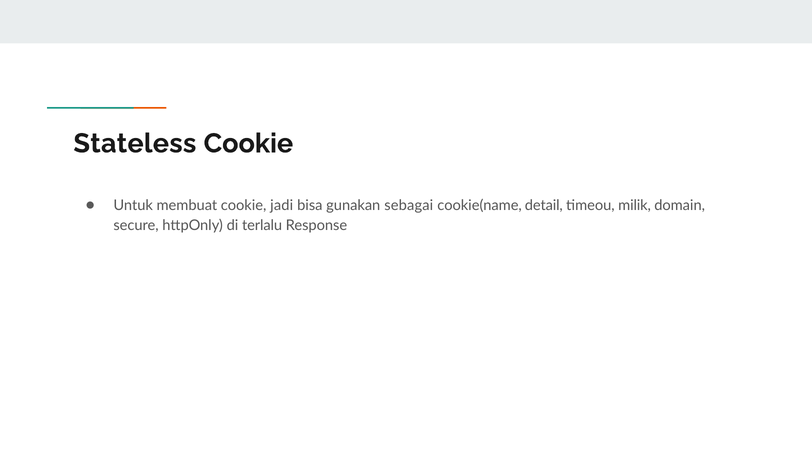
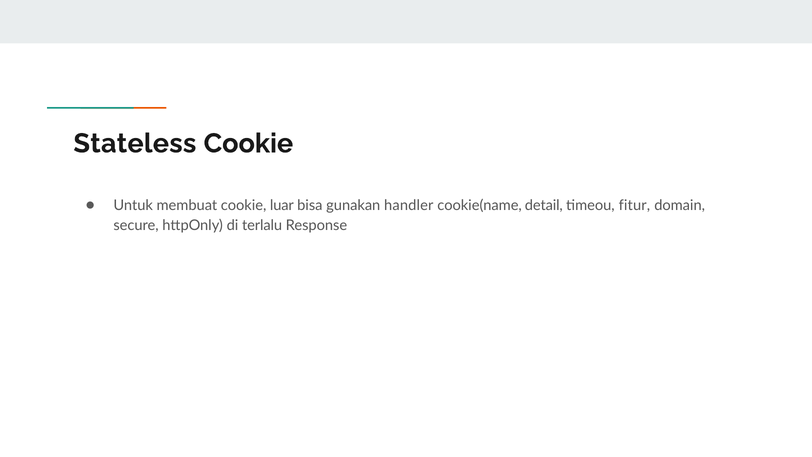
jadi: jadi -> luar
sebagai: sebagai -> handler
milik: milik -> fitur
